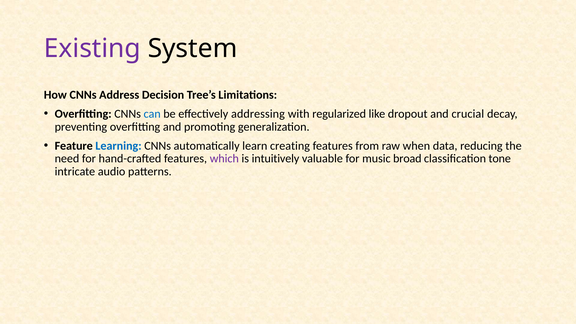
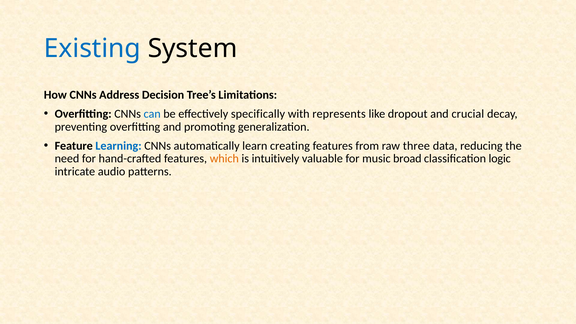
Existing colour: purple -> blue
addressing: addressing -> specifically
regularized: regularized -> represents
when: when -> three
which colour: purple -> orange
tone: tone -> logic
